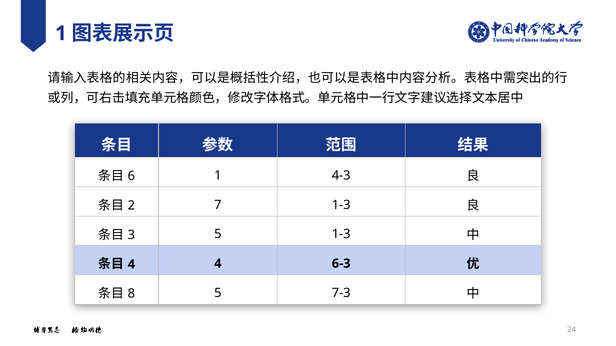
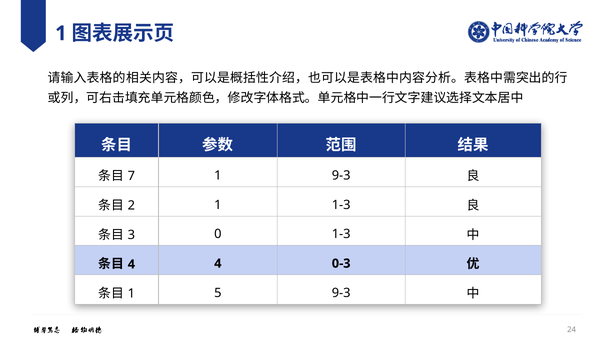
6: 6 -> 7
1 4-3: 4-3 -> 9-3
2 7: 7 -> 1
3 5: 5 -> 0
6-3: 6-3 -> 0-3
8 at (131, 294): 8 -> 1
5 7-3: 7-3 -> 9-3
